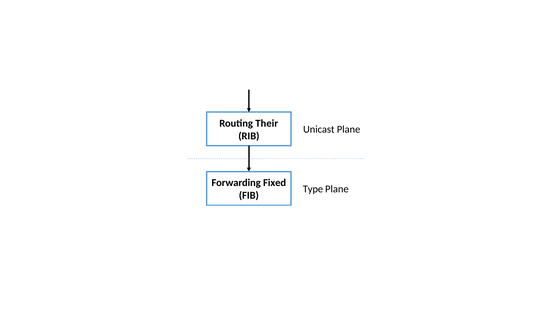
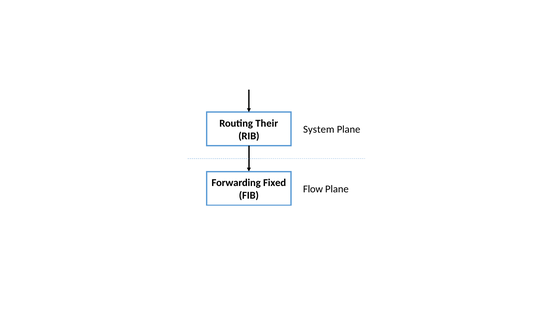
Unicast: Unicast -> System
Type: Type -> Flow
